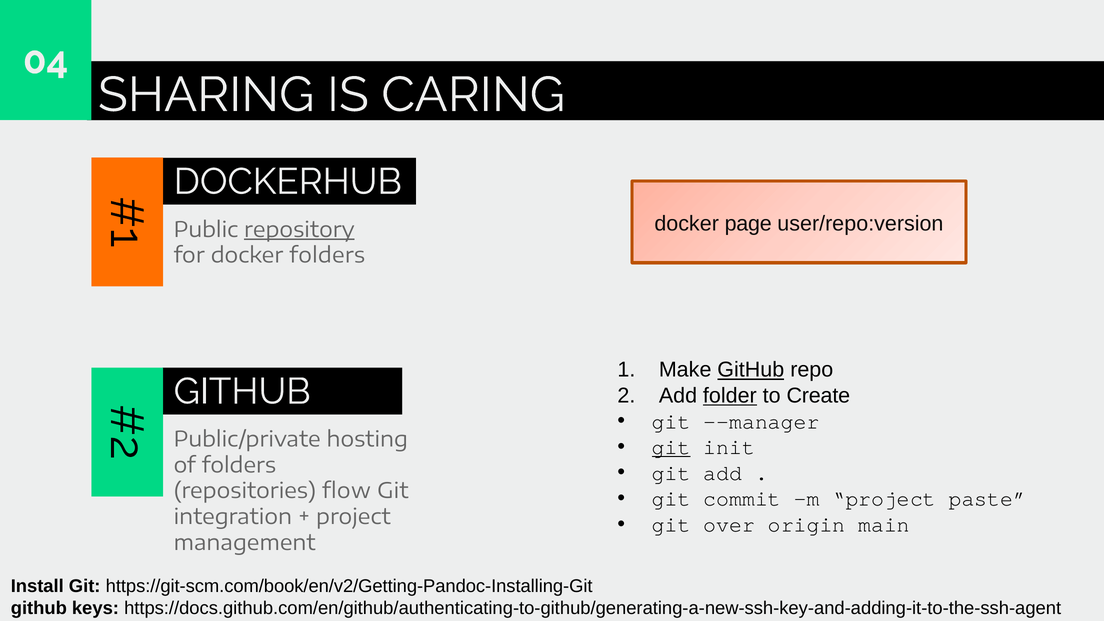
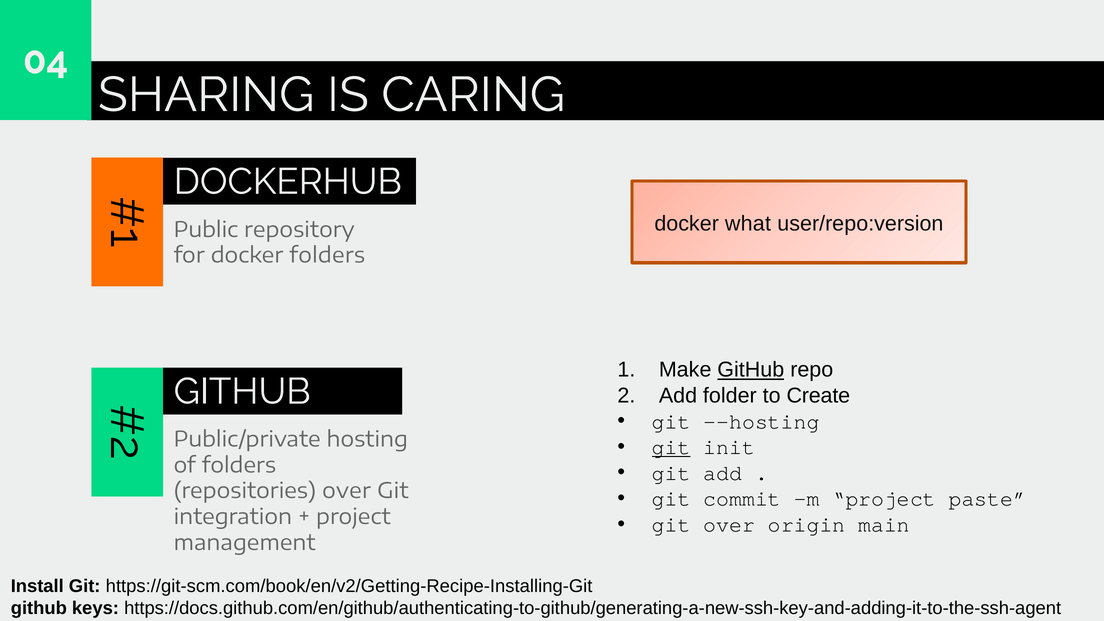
page: page -> what
repository underline: present -> none
folder underline: present -> none
--manager: --manager -> --hosting
repositories flow: flow -> over
https://git-scm.com/book/en/v2/Getting-Pandoc-Installing-Git: https://git-scm.com/book/en/v2/Getting-Pandoc-Installing-Git -> https://git-scm.com/book/en/v2/Getting-Recipe-Installing-Git
